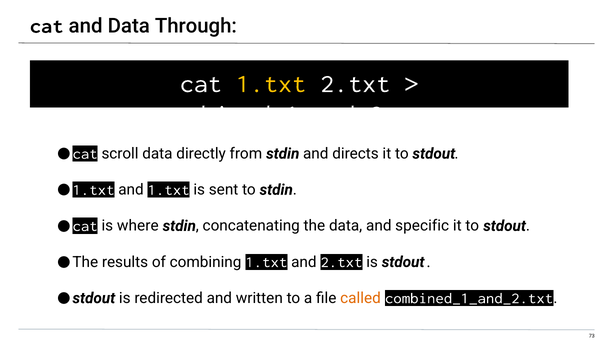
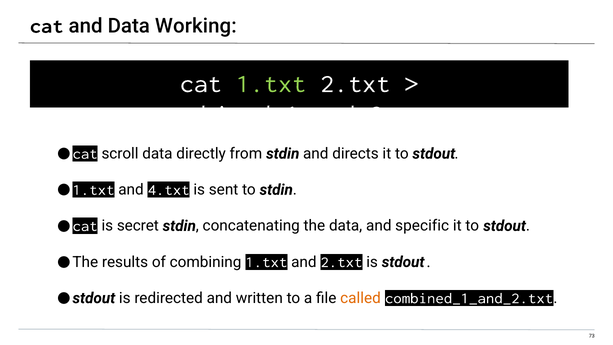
Through: Through -> Working
1.txt at (271, 84) colour: yellow -> light green
and 1.txt: 1.txt -> 4.txt
where: where -> secret
